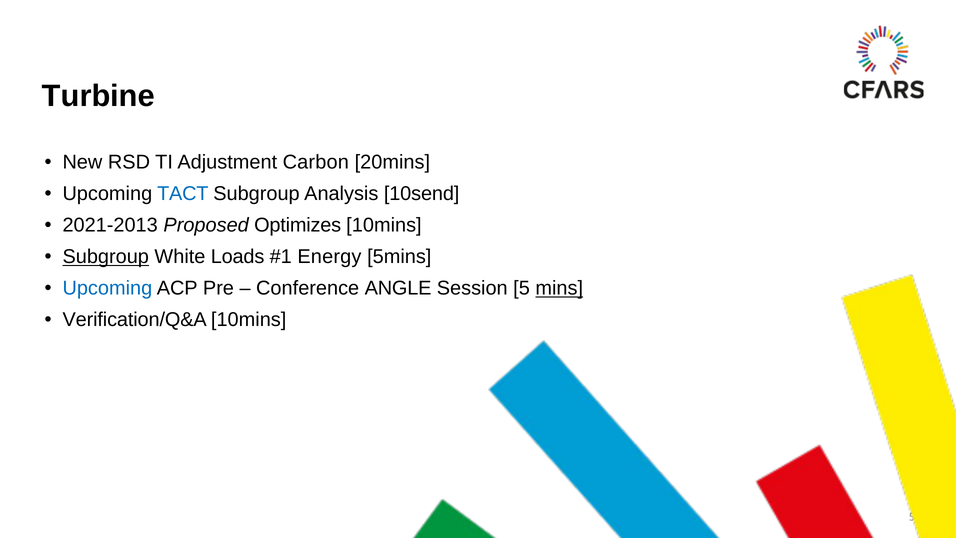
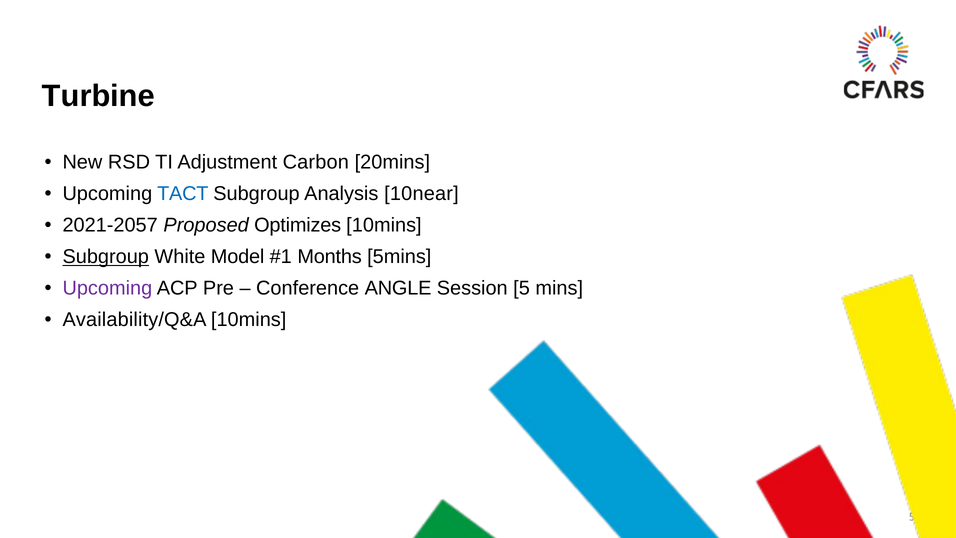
10send: 10send -> 10near
2021-2013: 2021-2013 -> 2021-2057
Loads: Loads -> Model
Energy: Energy -> Months
Upcoming at (107, 288) colour: blue -> purple
mins underline: present -> none
Verification/Q&A: Verification/Q&A -> Availability/Q&A
